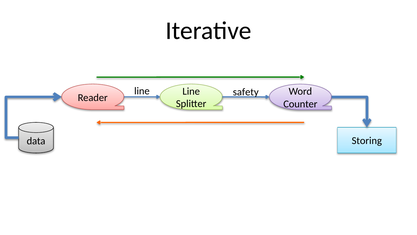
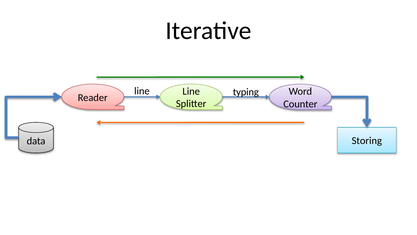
safety: safety -> typing
